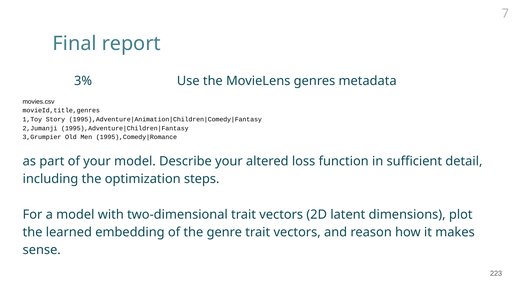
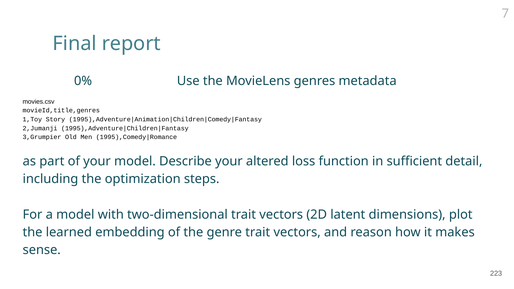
3%: 3% -> 0%
